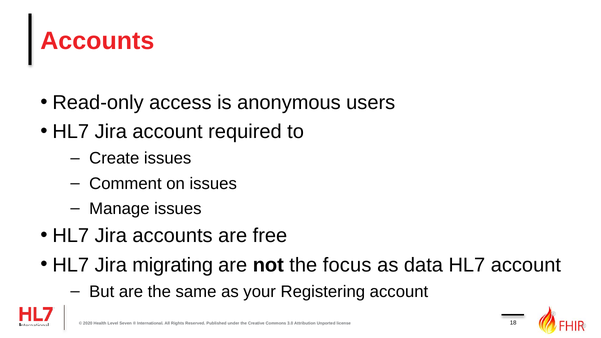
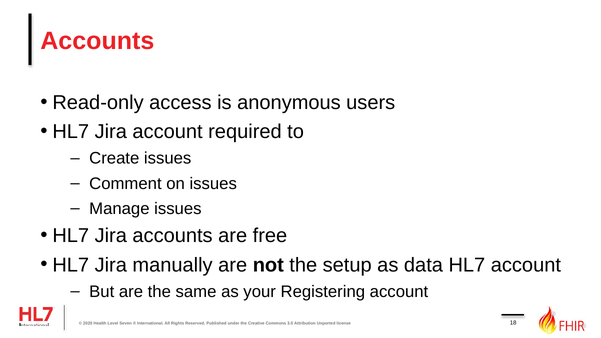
migrating: migrating -> manually
focus: focus -> setup
